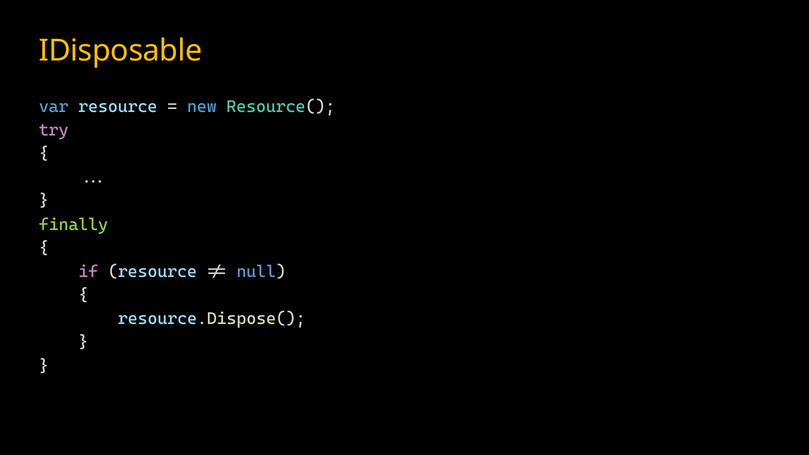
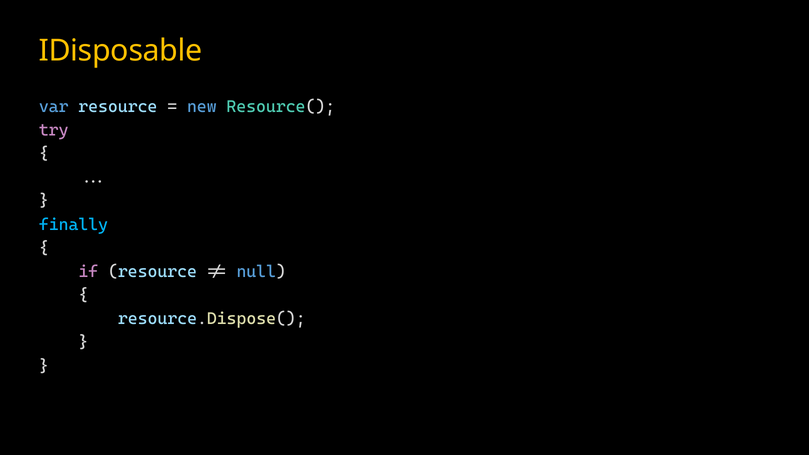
finally colour: light green -> light blue
